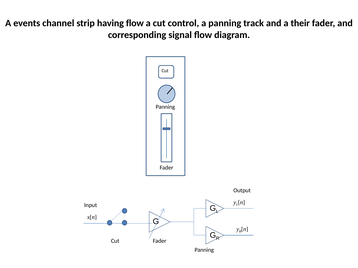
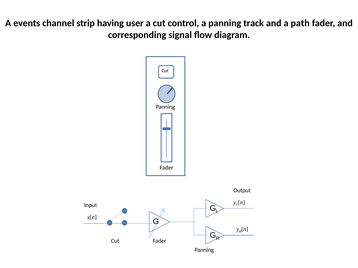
having flow: flow -> user
their: their -> path
